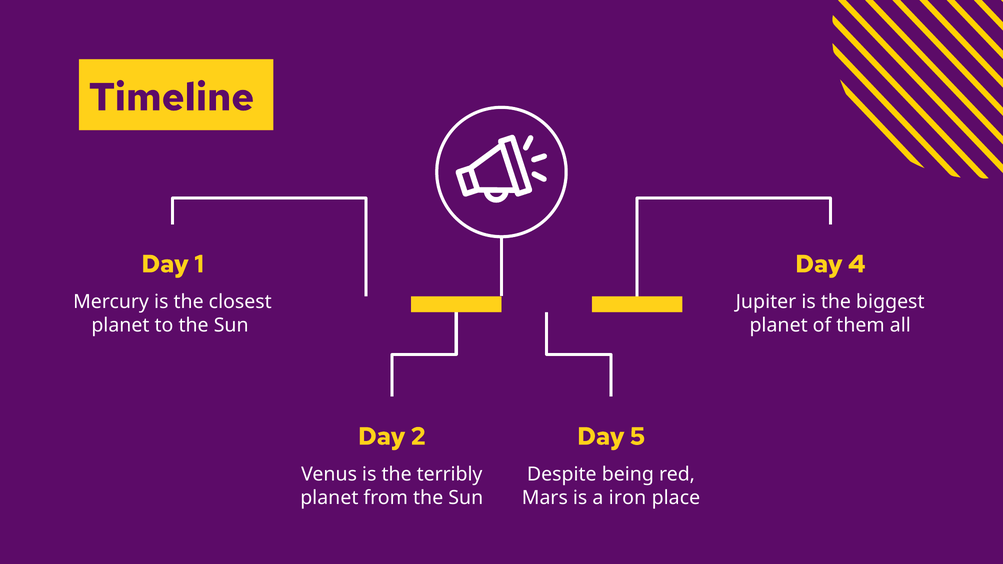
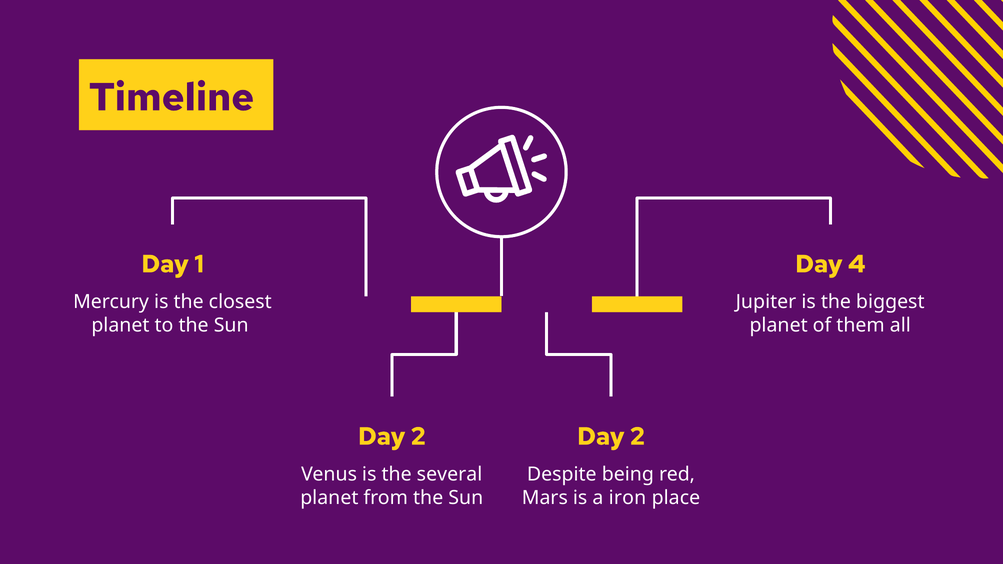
5 at (638, 437): 5 -> 2
terribly: terribly -> several
